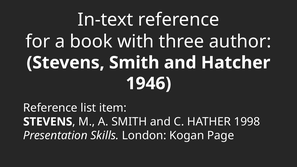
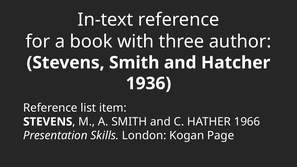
1946: 1946 -> 1936
1998: 1998 -> 1966
